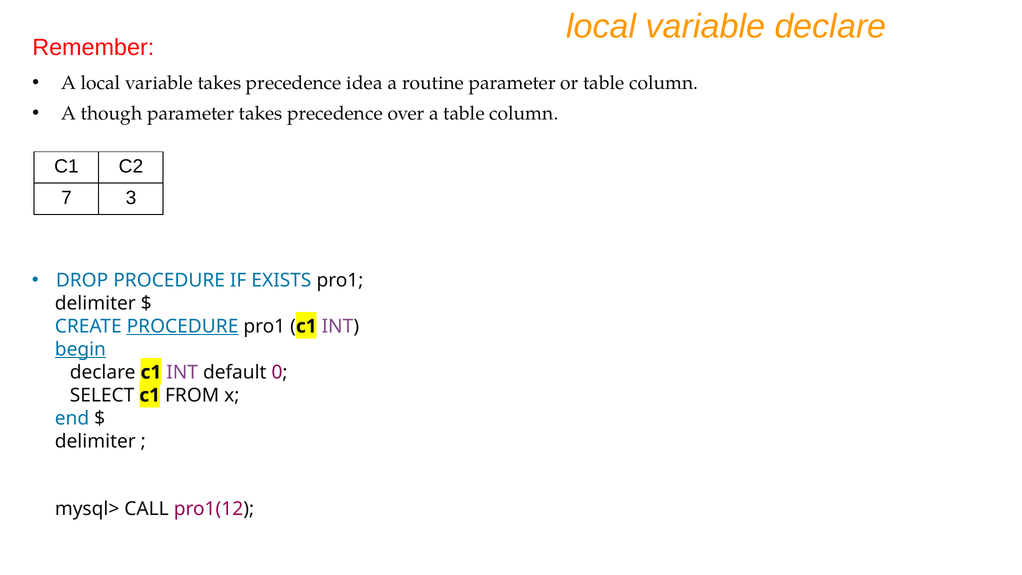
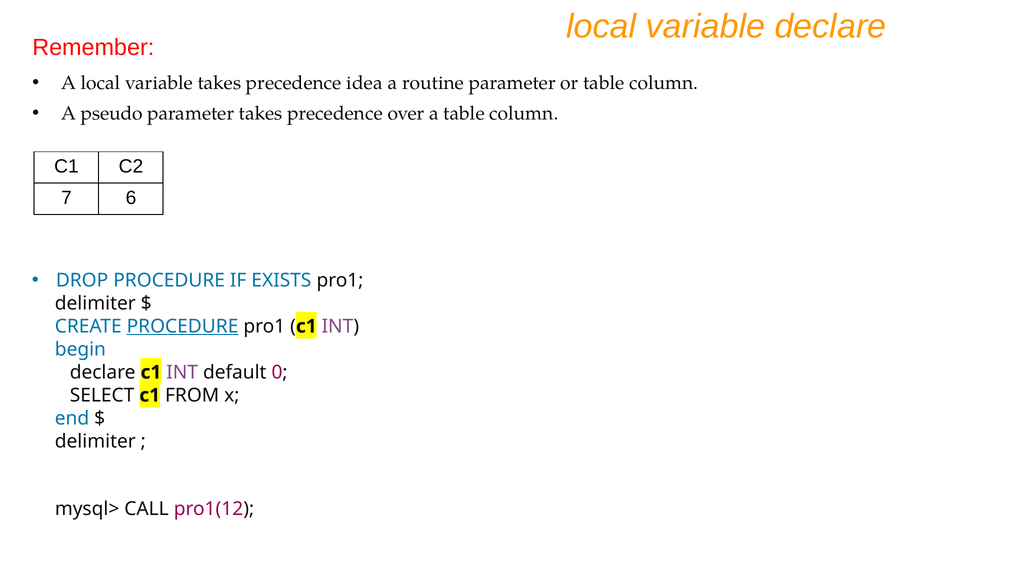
though: though -> pseudo
3: 3 -> 6
begin underline: present -> none
